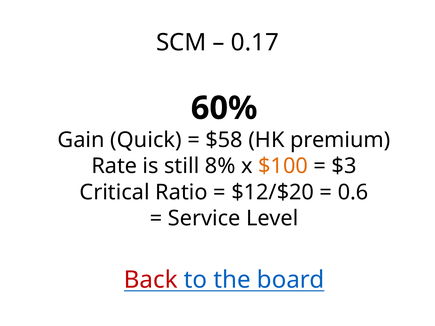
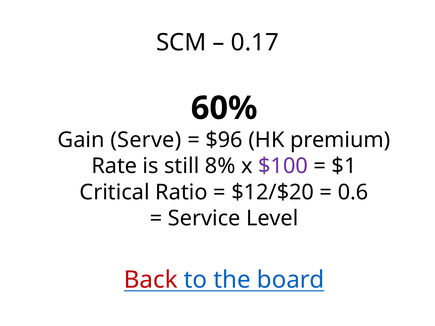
Quick: Quick -> Serve
$58: $58 -> $96
$100 colour: orange -> purple
$3: $3 -> $1
